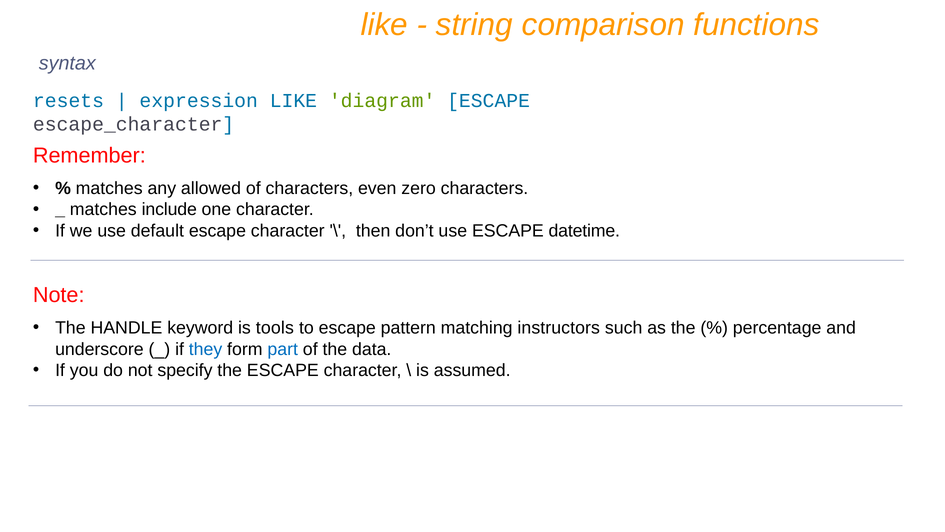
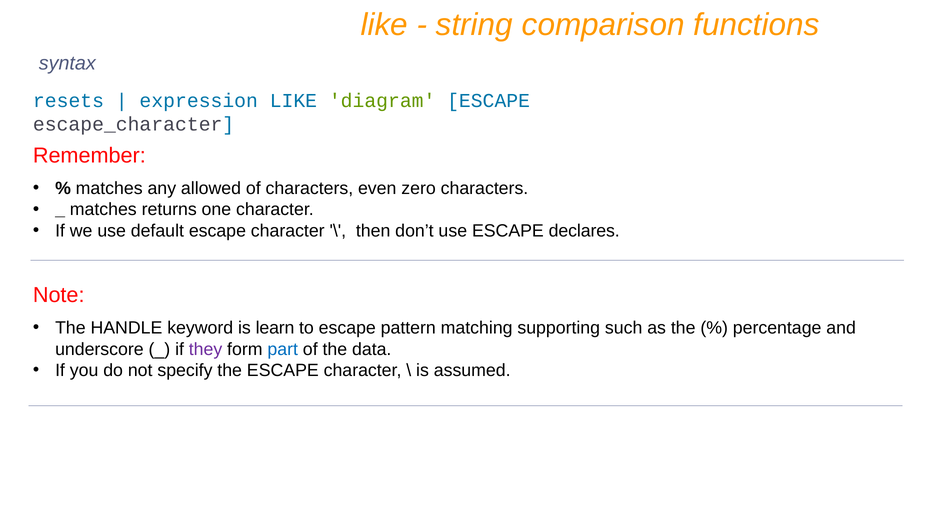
include: include -> returns
datetime: datetime -> declares
tools: tools -> learn
instructors: instructors -> supporting
they colour: blue -> purple
